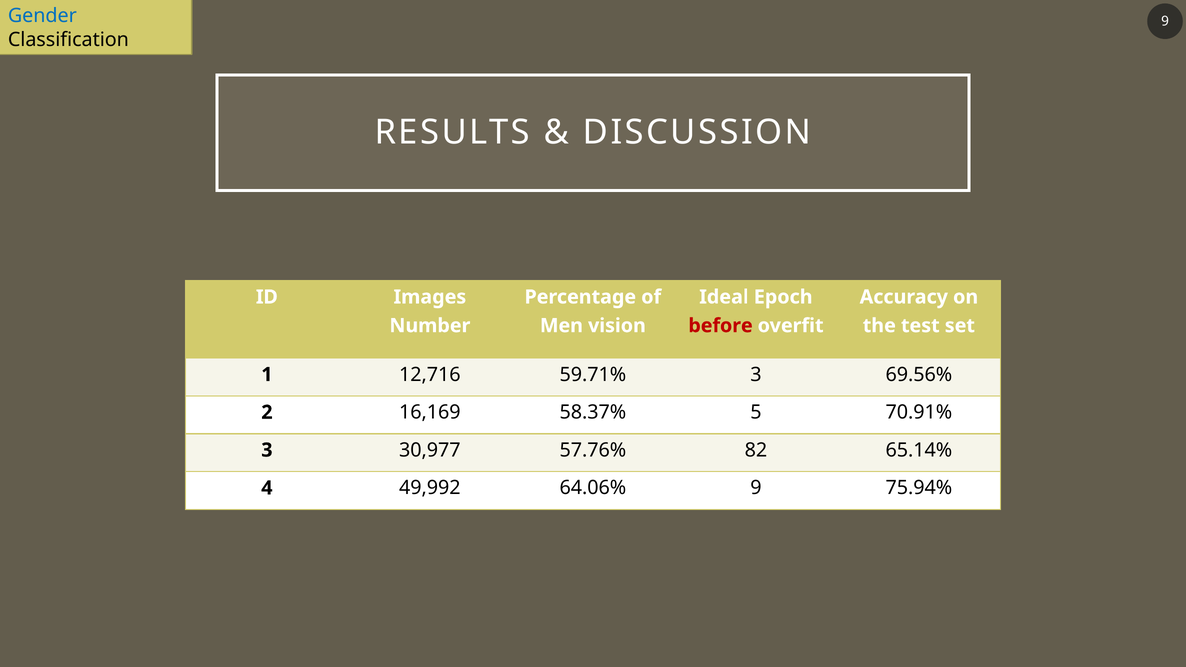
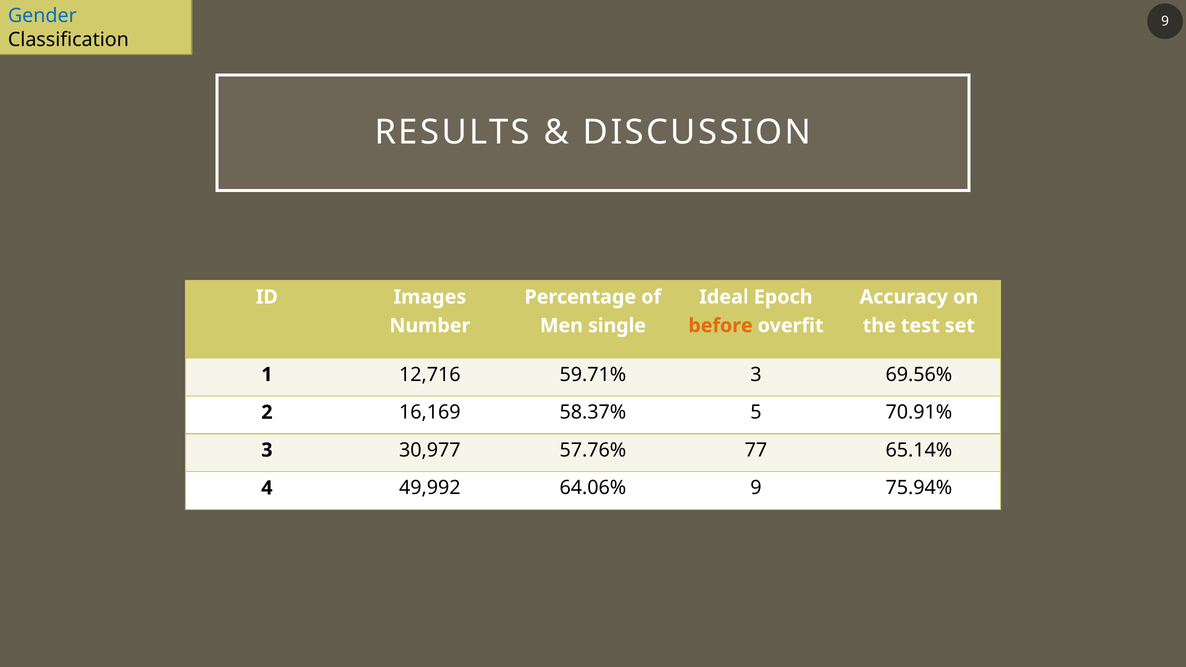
vision: vision -> single
before colour: red -> orange
82: 82 -> 77
